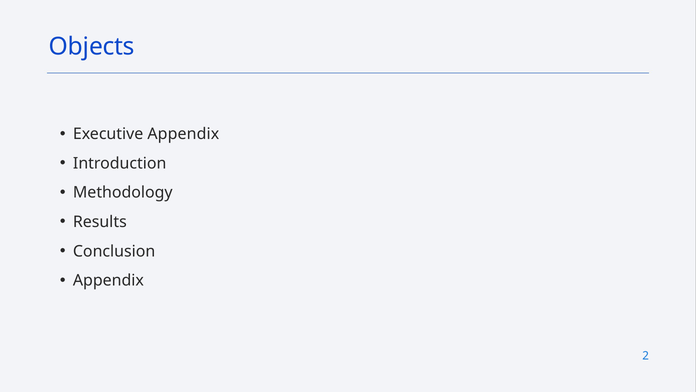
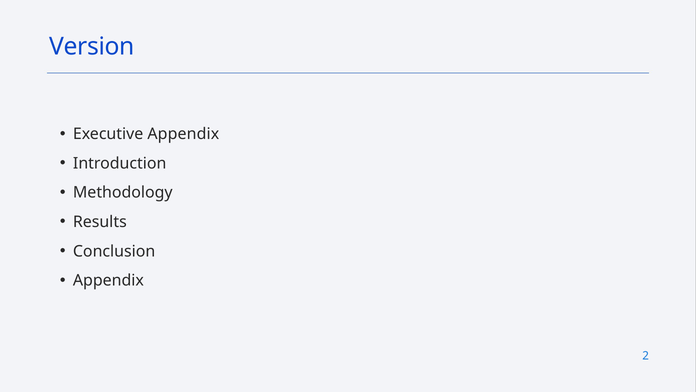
Objects: Objects -> Version
